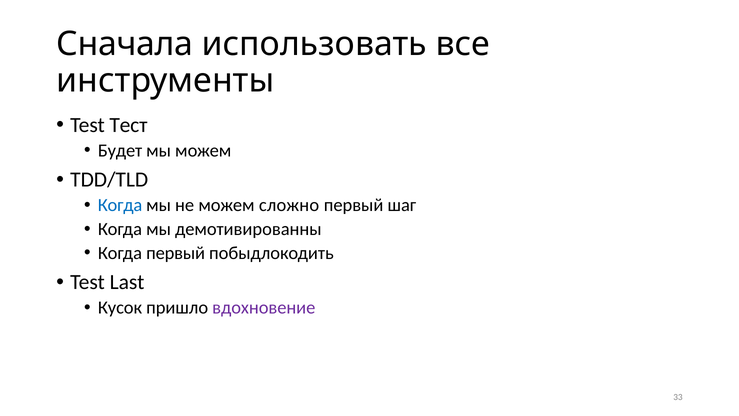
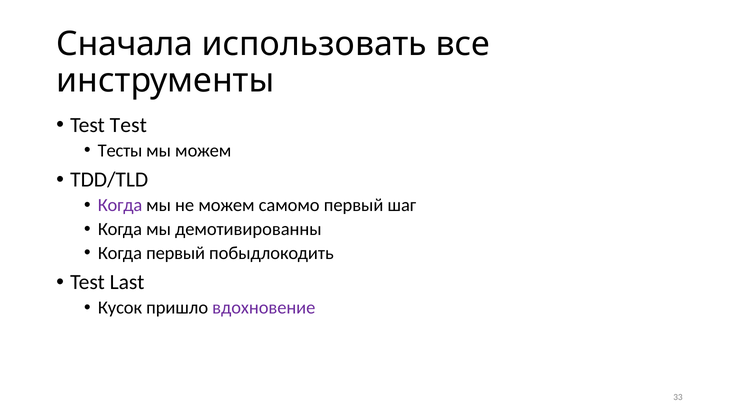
Test Тест: Тест -> Test
Будет: Будет -> Тесты
Когда at (120, 205) colour: blue -> purple
сложно: сложно -> самомо
